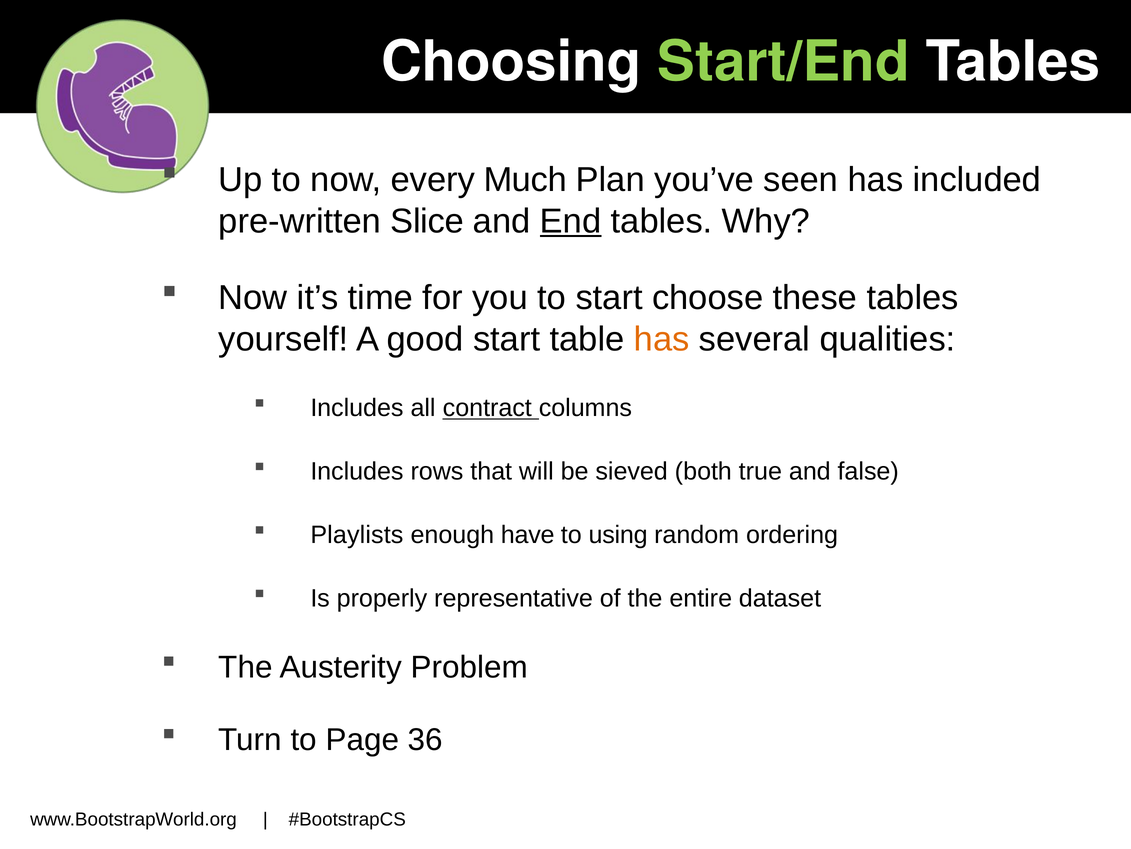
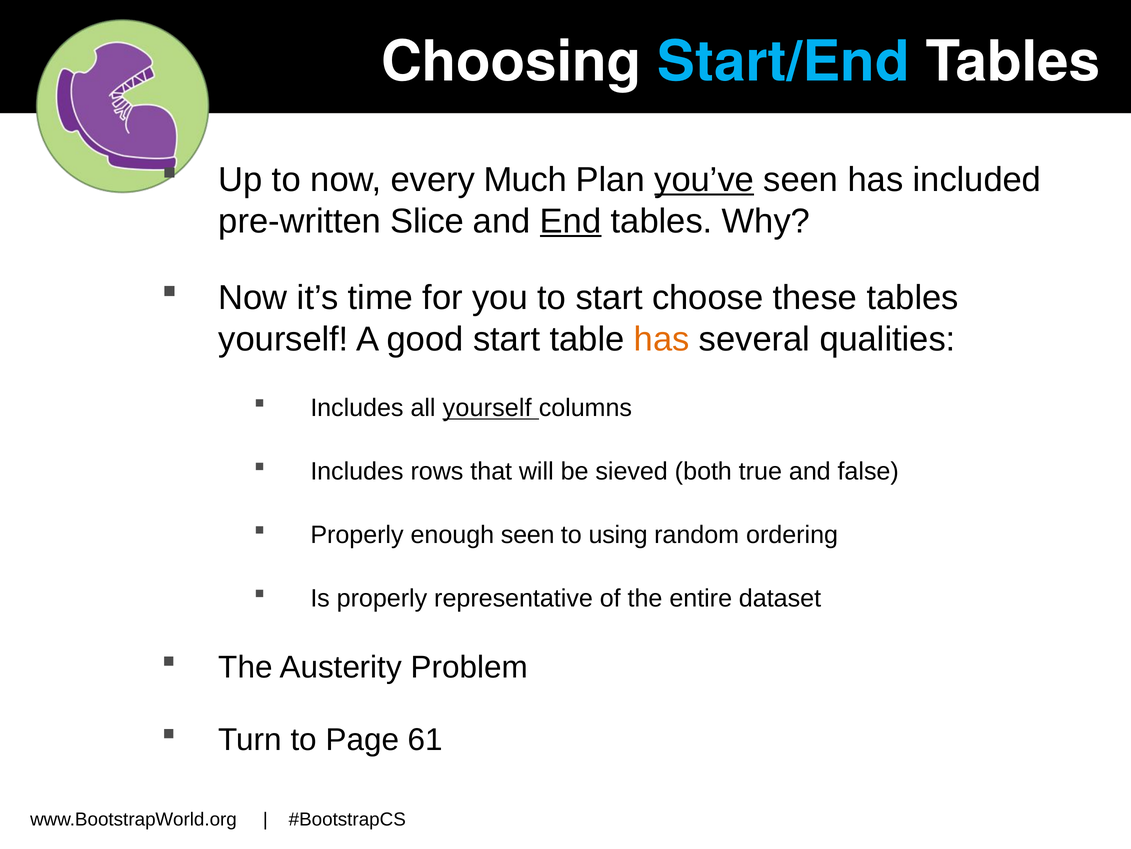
Start/End colour: light green -> light blue
you’ve underline: none -> present
all contract: contract -> yourself
Playlists at (357, 534): Playlists -> Properly
enough have: have -> seen
36: 36 -> 61
